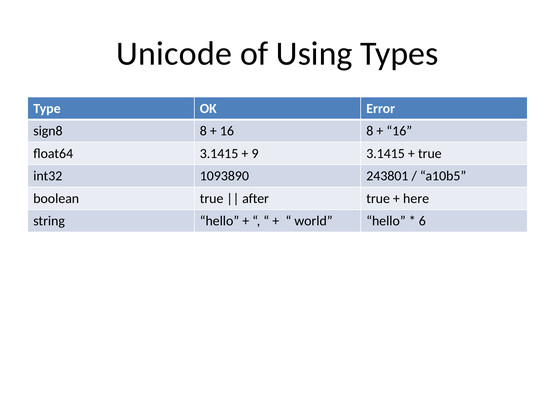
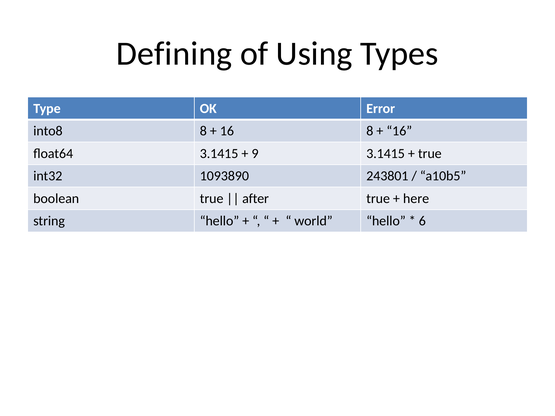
Unicode: Unicode -> Defining
sign8: sign8 -> into8
